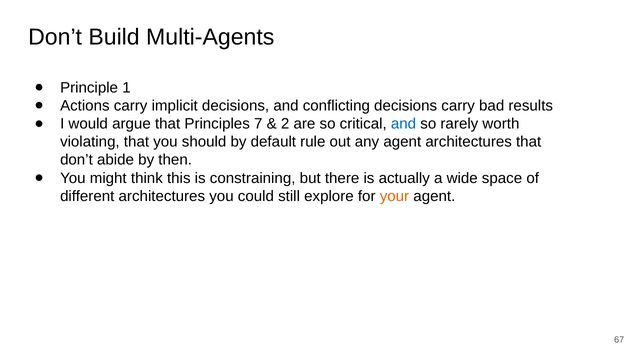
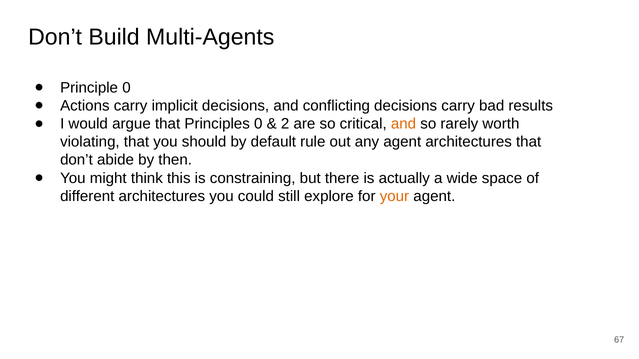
Principle 1: 1 -> 0
Principles 7: 7 -> 0
and at (403, 124) colour: blue -> orange
